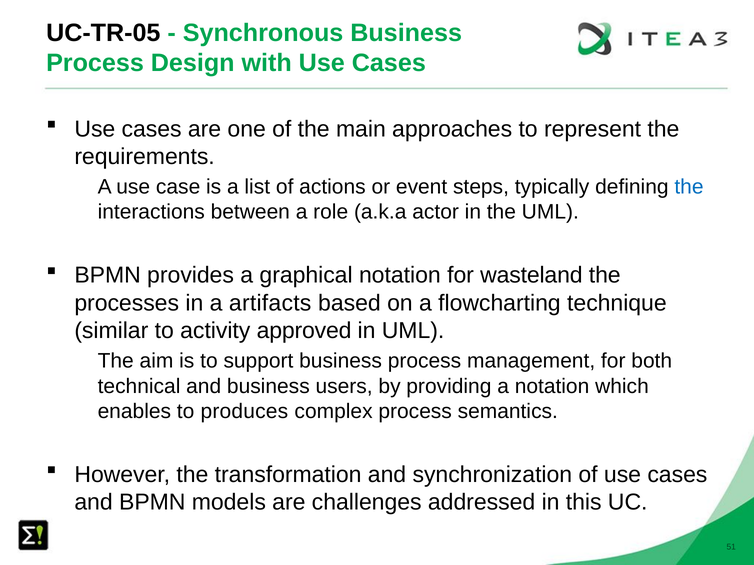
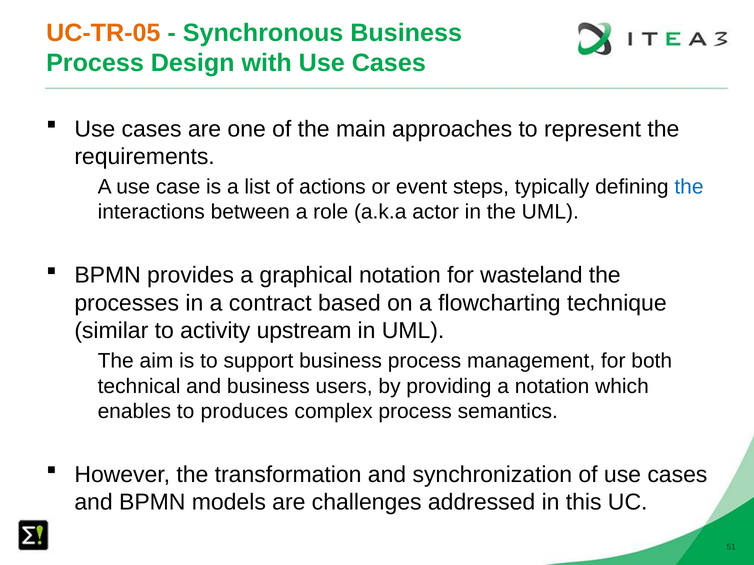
UC-TR-05 colour: black -> orange
artifacts: artifacts -> contract
approved: approved -> upstream
